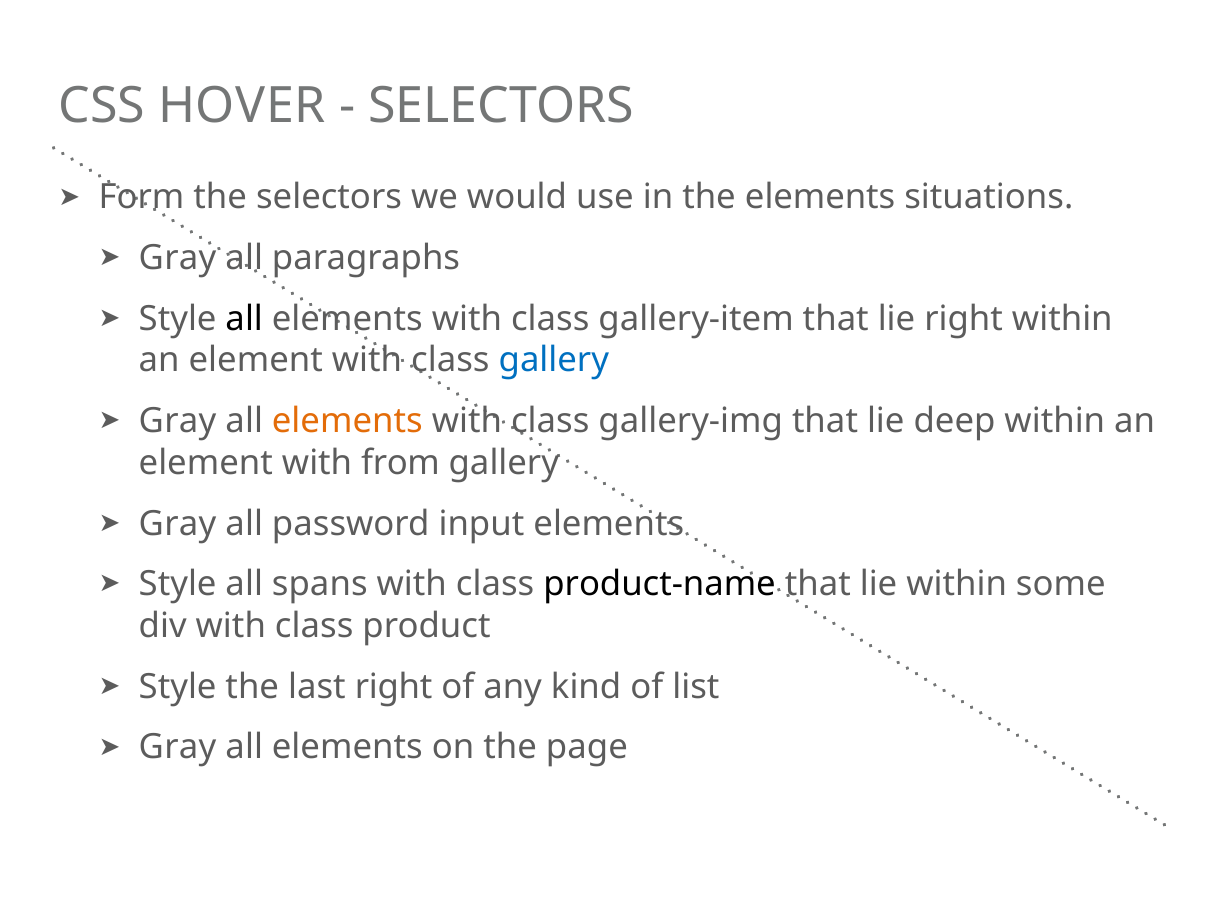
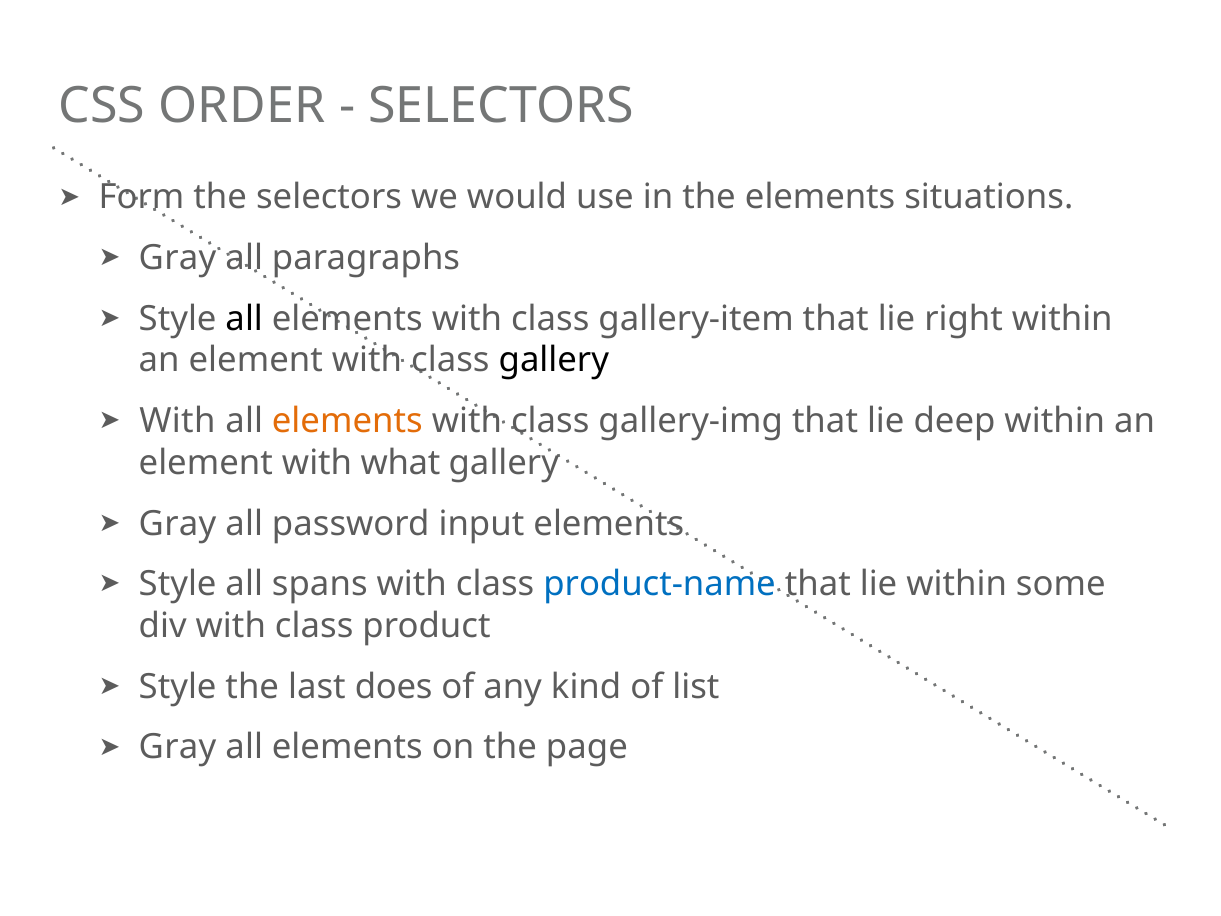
HOVER: HOVER -> ORDER
gallery at (554, 360) colour: blue -> black
Gray at (177, 421): Gray -> With
from: from -> what
product-name colour: black -> blue
last right: right -> does
